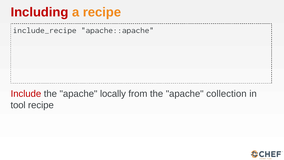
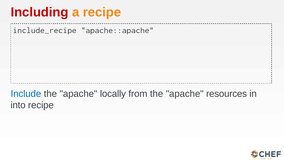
Include colour: red -> blue
collection: collection -> resources
tool: tool -> into
